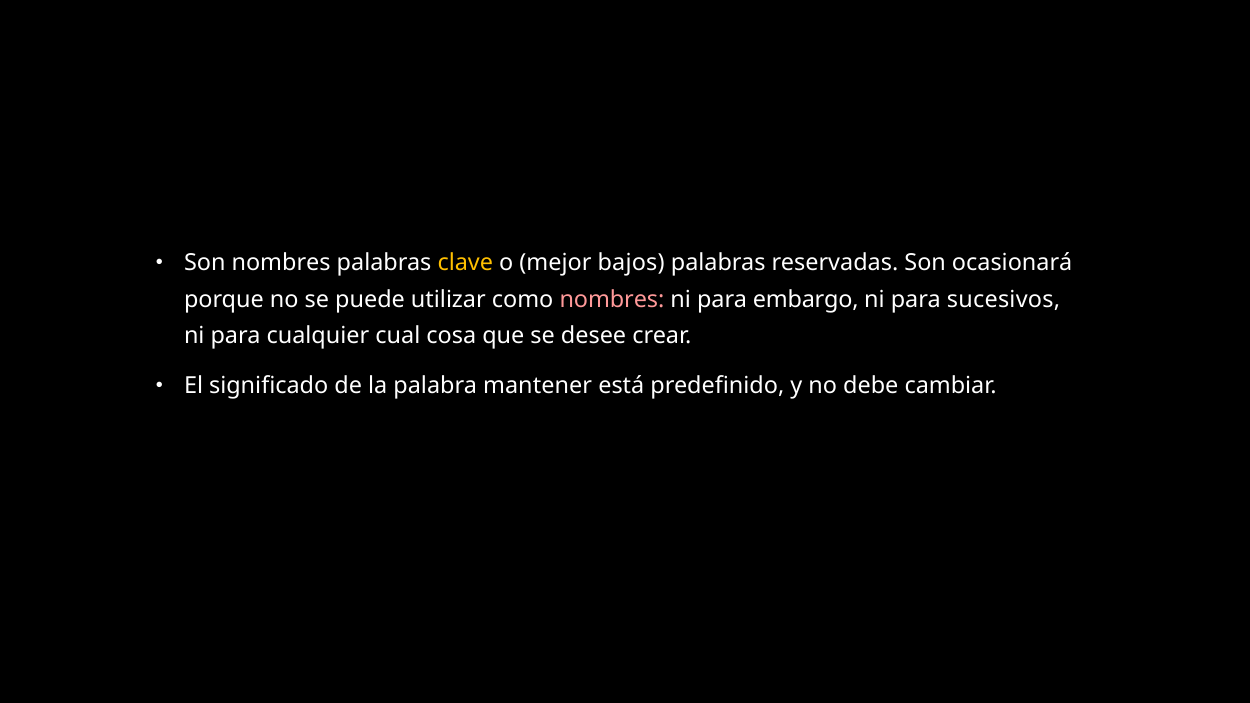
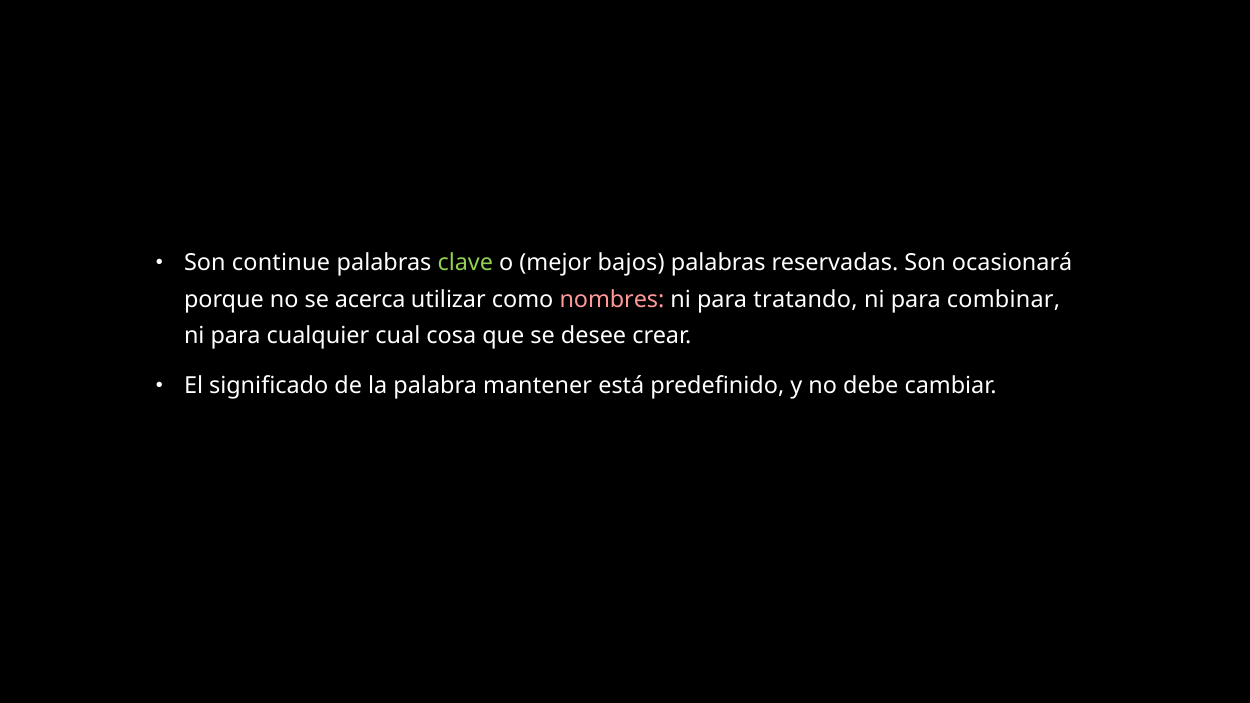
Son nombres: nombres -> continue
clave colour: yellow -> light green
puede: puede -> acerca
embargo: embargo -> tratando
sucesivos: sucesivos -> combinar
